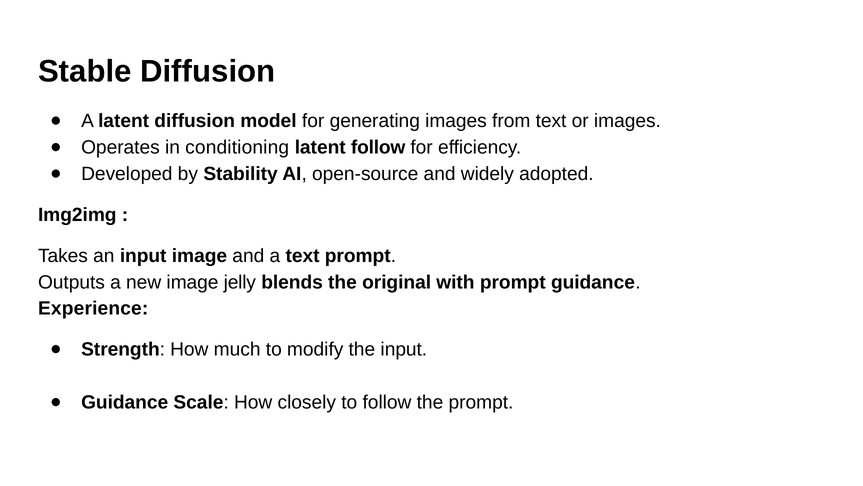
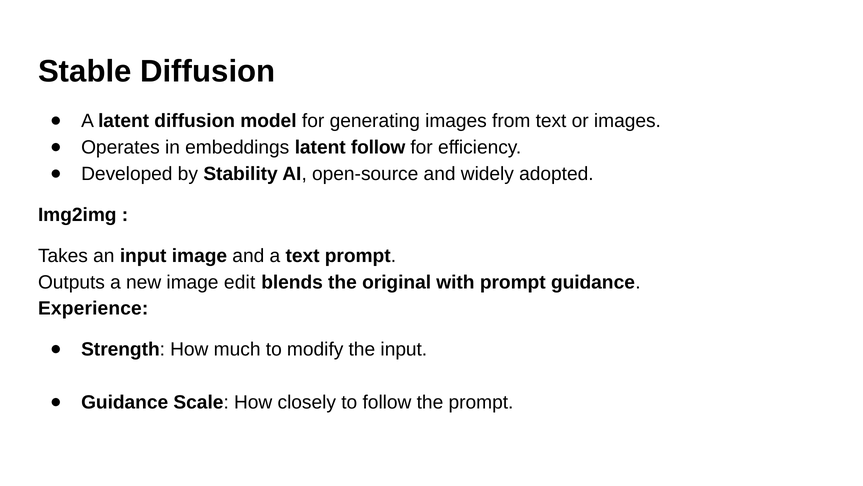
conditioning: conditioning -> embeddings
jelly: jelly -> edit
